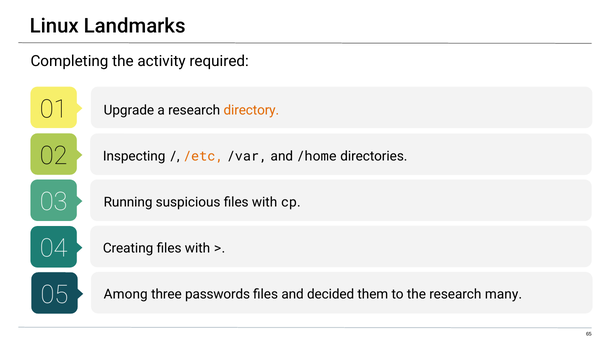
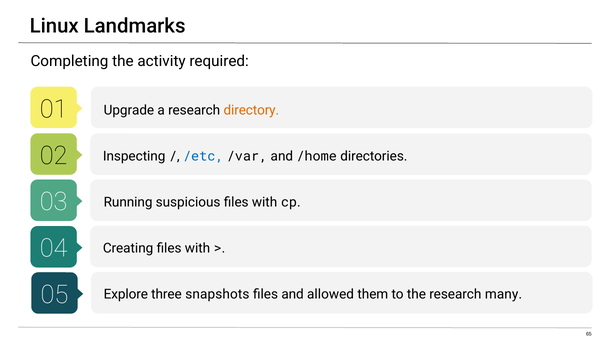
/etc colour: orange -> blue
Among: Among -> Explore
passwords: passwords -> snapshots
decided: decided -> allowed
